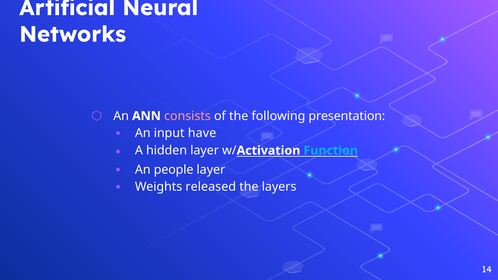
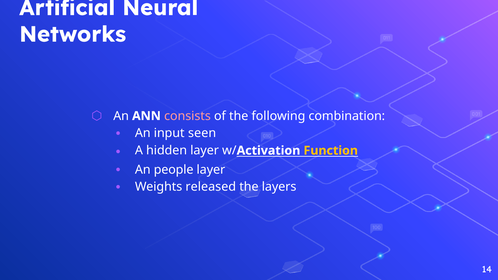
presentation: presentation -> combination
have: have -> seen
Function colour: light blue -> yellow
